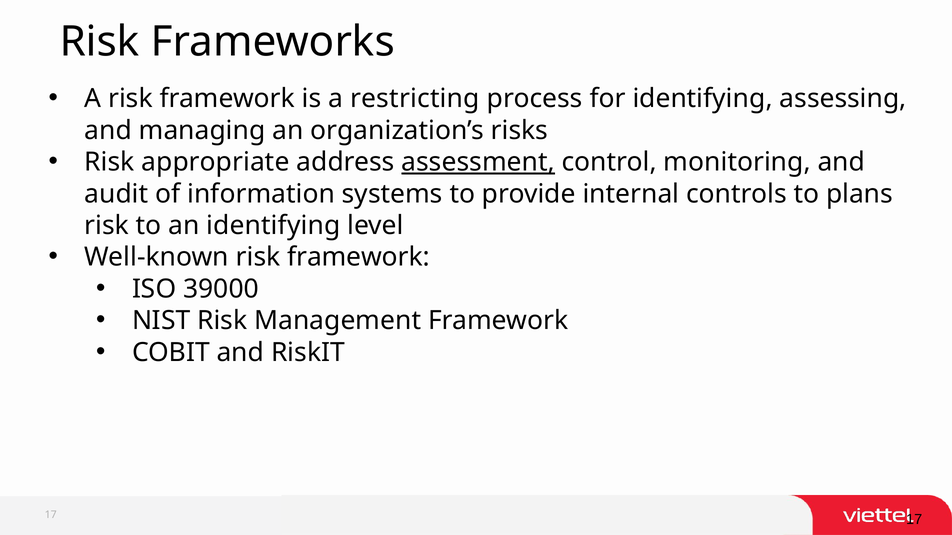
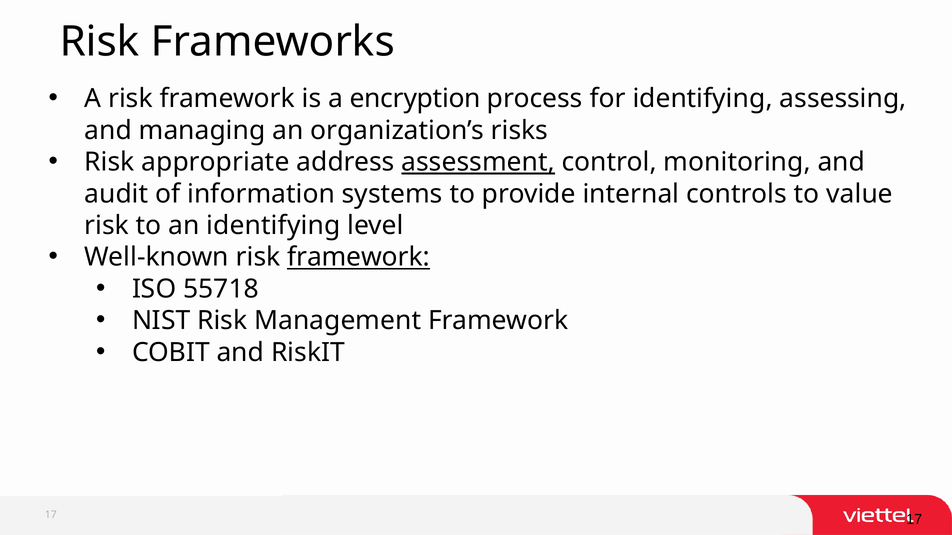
restricting: restricting -> encryption
plans: plans -> value
framework at (359, 257) underline: none -> present
39000: 39000 -> 55718
